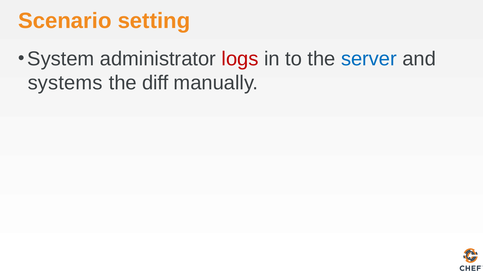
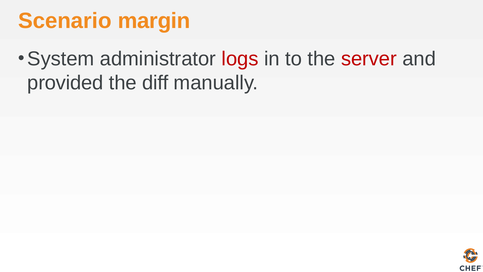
setting: setting -> margin
server colour: blue -> red
systems: systems -> provided
